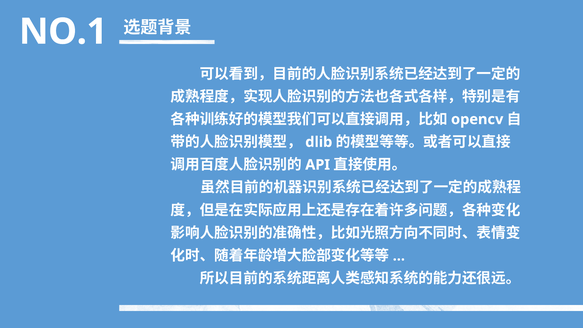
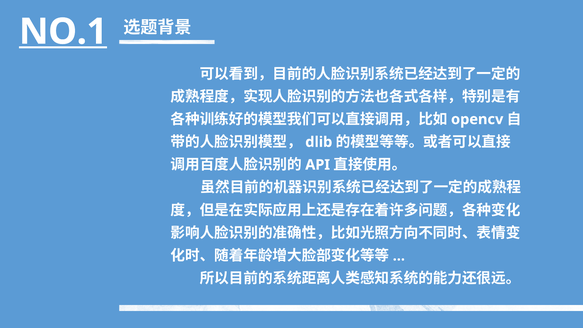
NO.1 underline: none -> present
